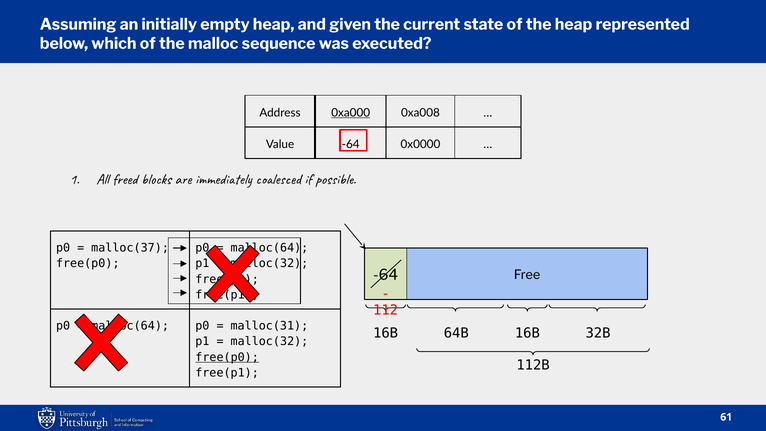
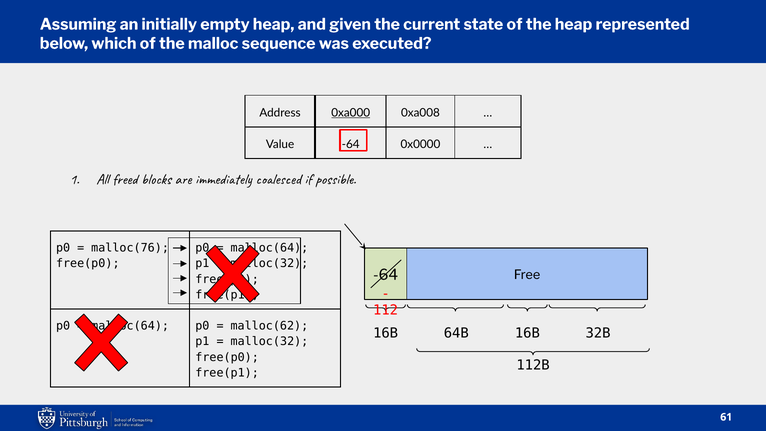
malloc(37: malloc(37 -> malloc(76
malloc(31: malloc(31 -> malloc(62
free(p0 at (227, 357) underline: present -> none
